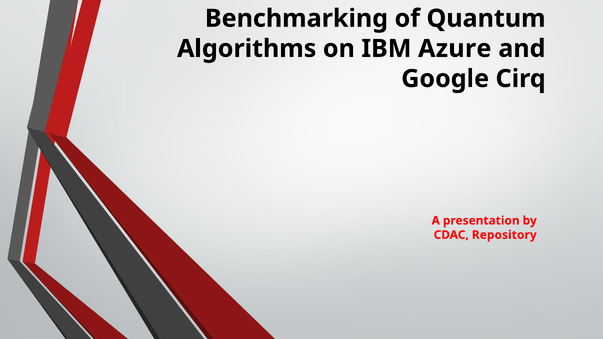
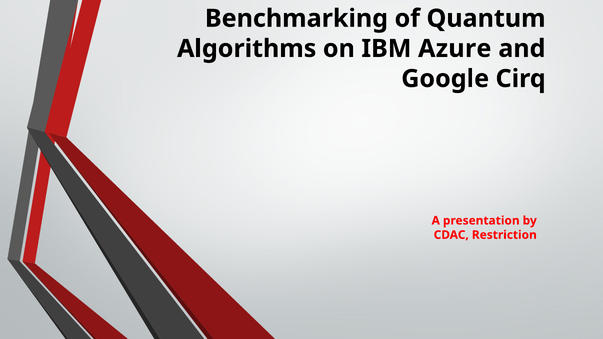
Repository: Repository -> Restriction
